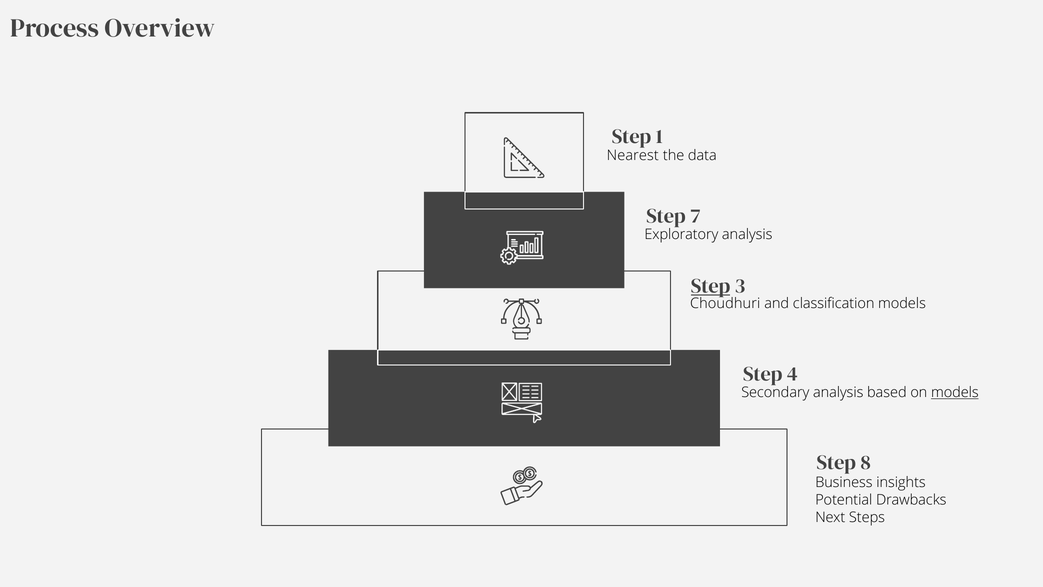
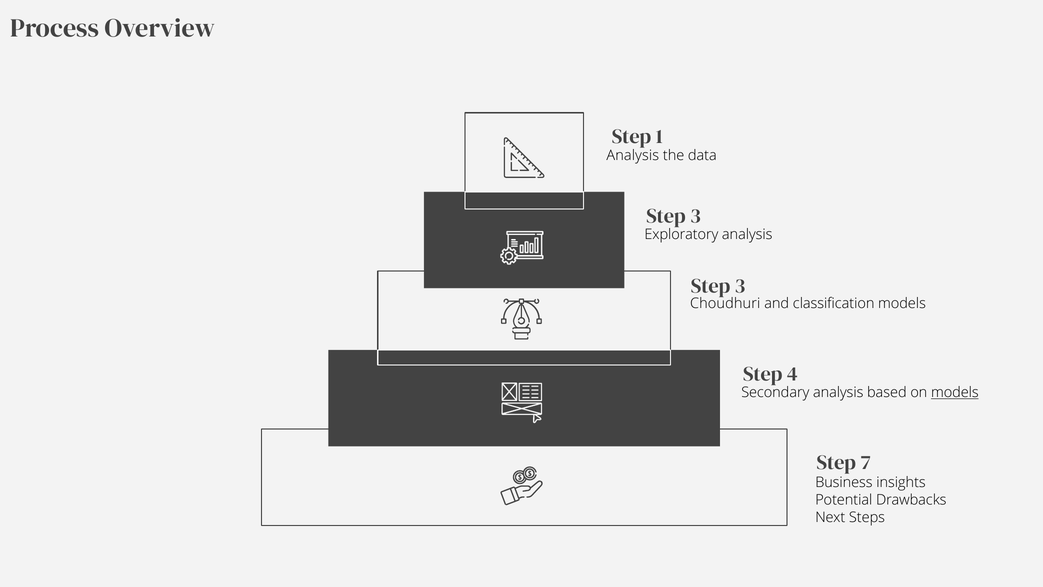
Nearest at (633, 155): Nearest -> Analysis
7 at (695, 216): 7 -> 3
Step at (711, 286) underline: present -> none
8: 8 -> 7
